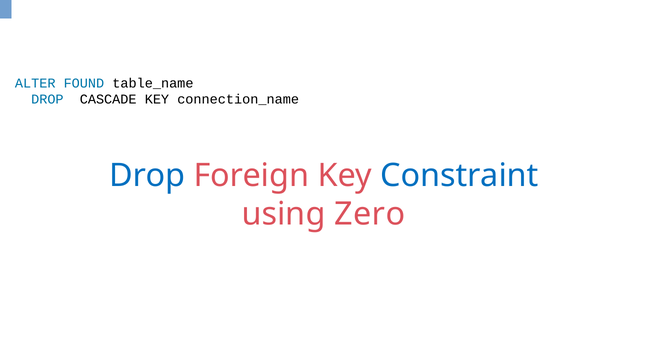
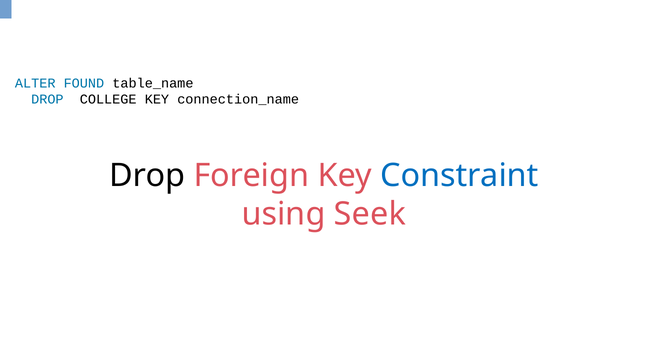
CASCADE: CASCADE -> COLLEGE
Drop at (147, 176) colour: blue -> black
Zero: Zero -> Seek
